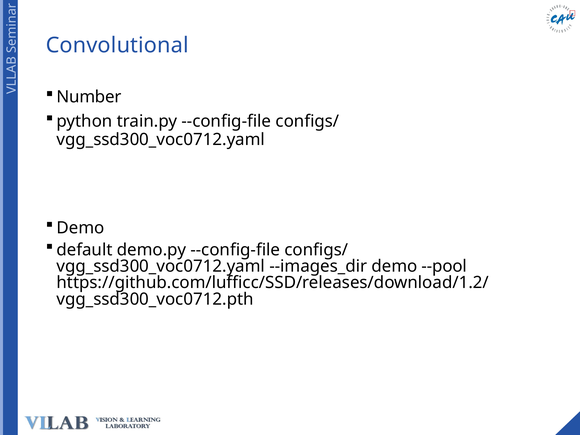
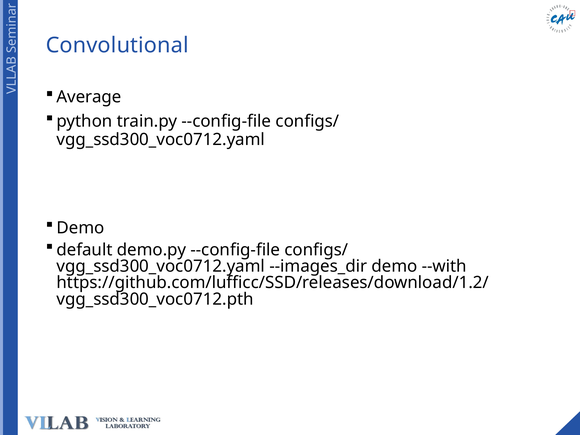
Number: Number -> Average
--pool: --pool -> --with
